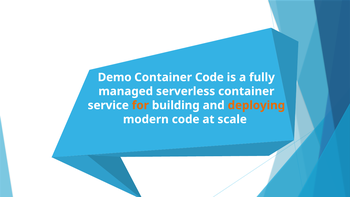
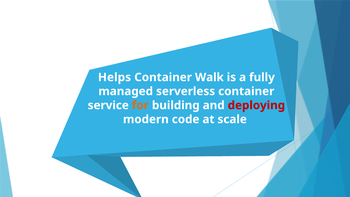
Demo: Demo -> Helps
Container Code: Code -> Walk
deploying colour: orange -> red
